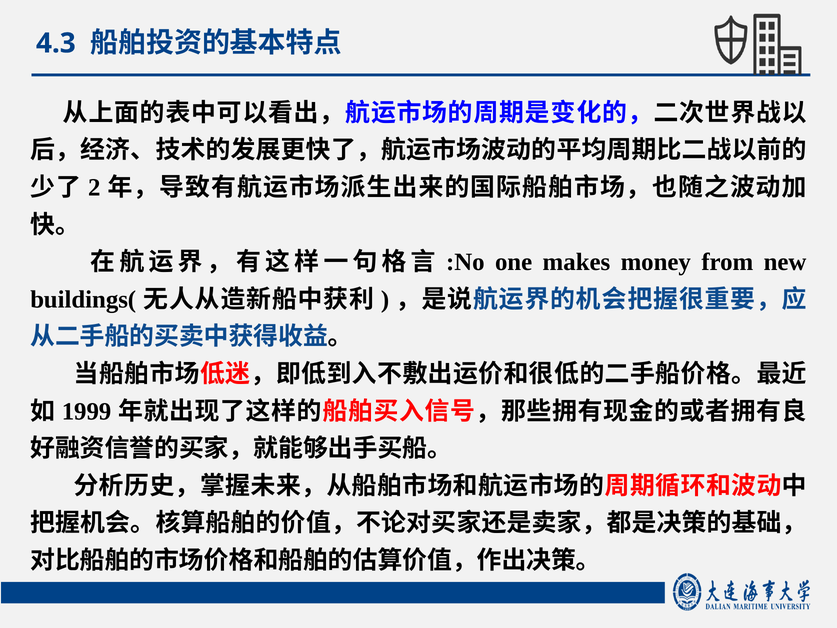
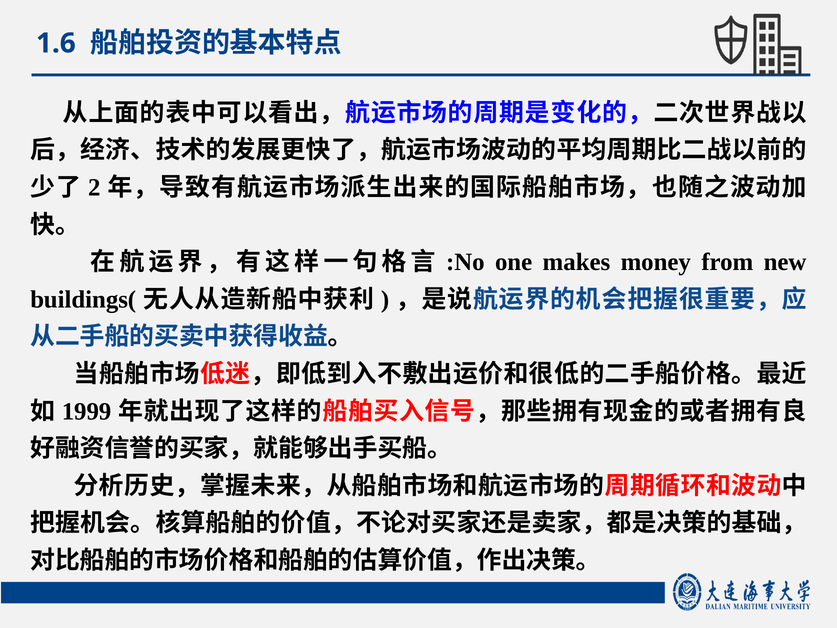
4.3: 4.3 -> 1.6
